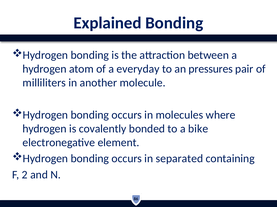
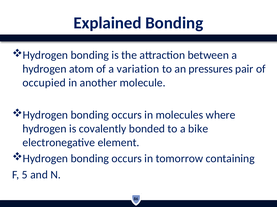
everyday: everyday -> variation
milliliters: milliliters -> occupied
separated: separated -> tomorrow
2: 2 -> 5
